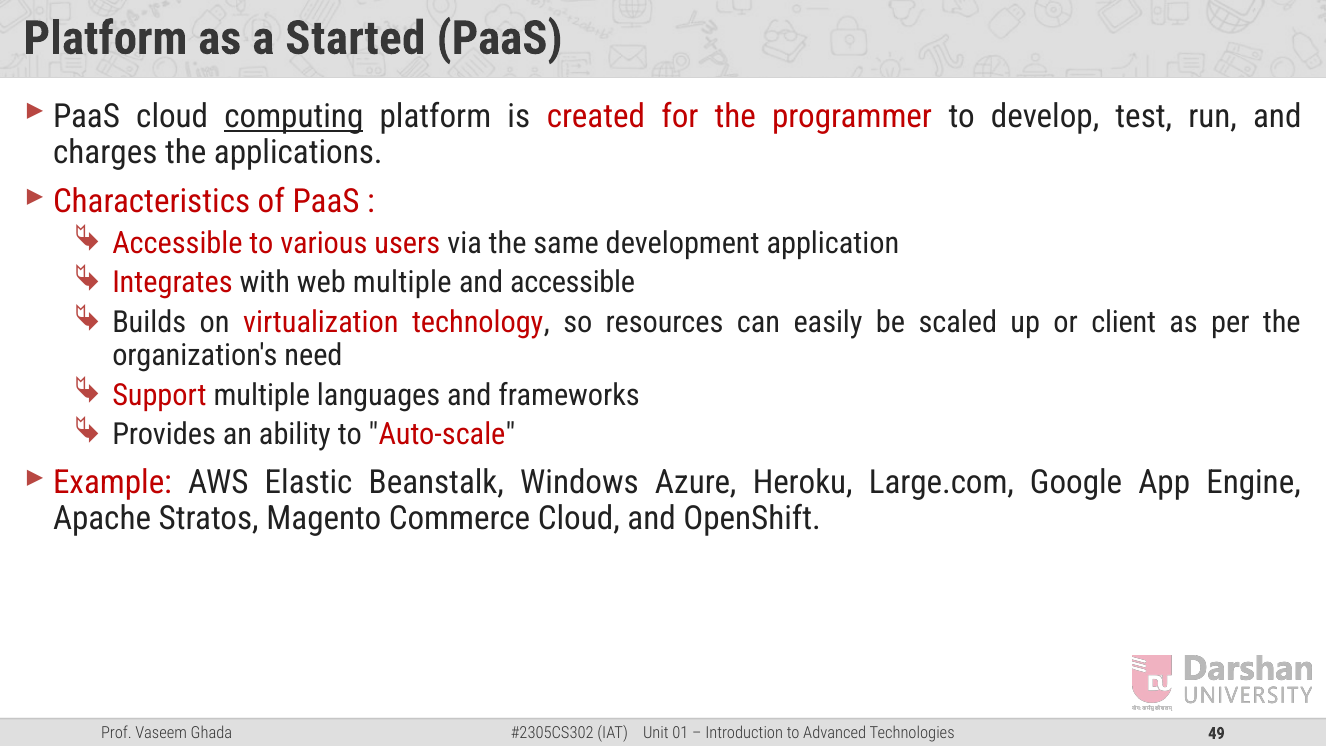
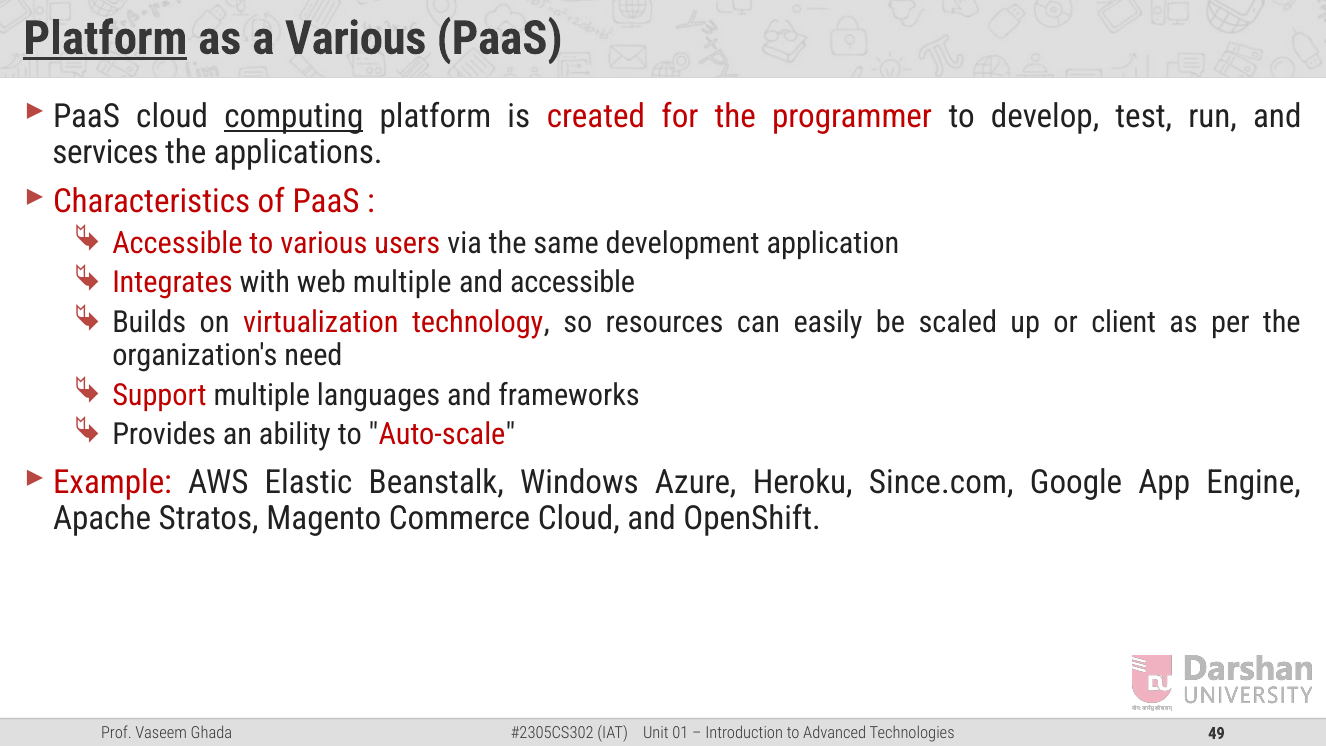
Platform at (105, 38) underline: none -> present
a Started: Started -> Various
charges: charges -> services
Large.com: Large.com -> Since.com
